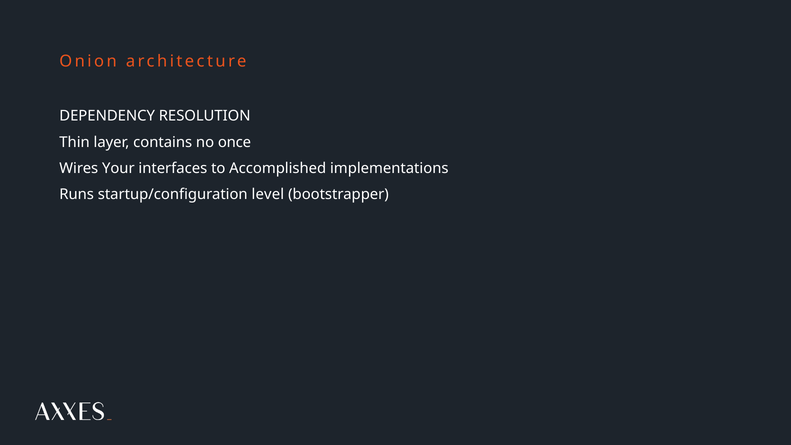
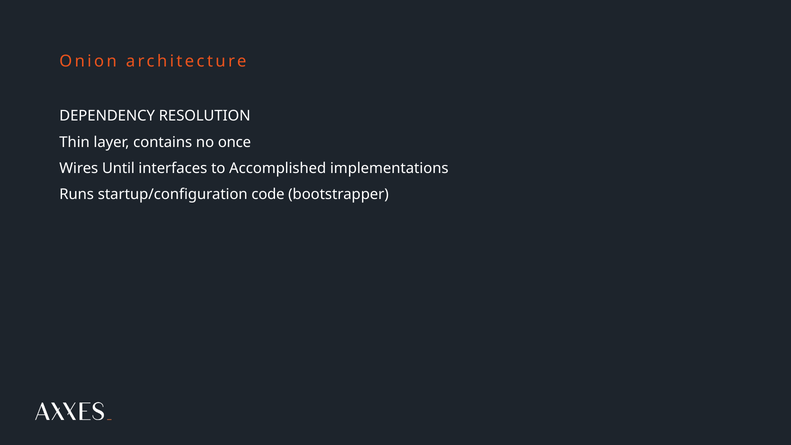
Your: Your -> Until
level: level -> code
